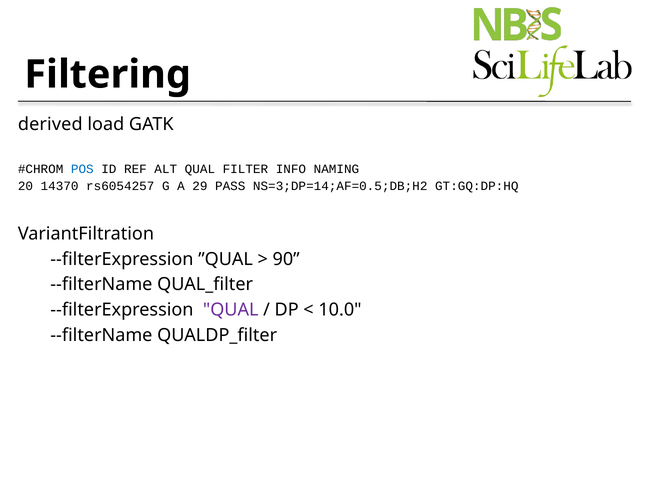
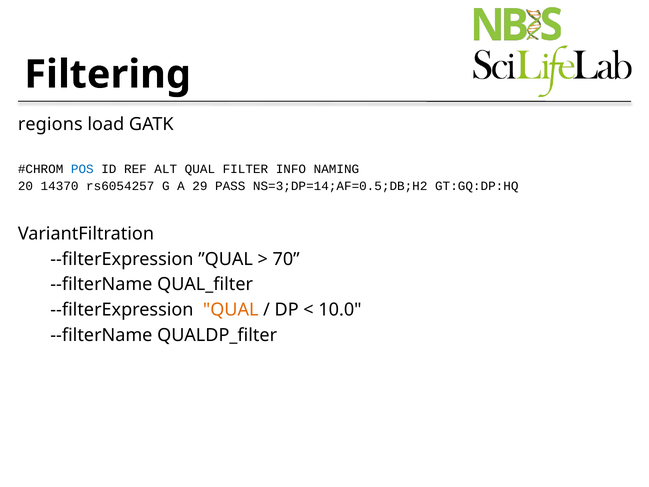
derived: derived -> regions
90: 90 -> 70
QUAL at (231, 310) colour: purple -> orange
